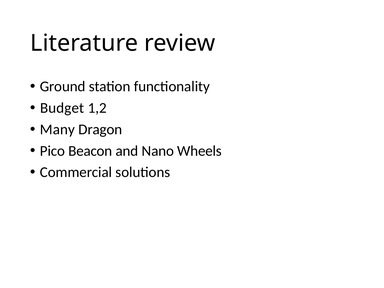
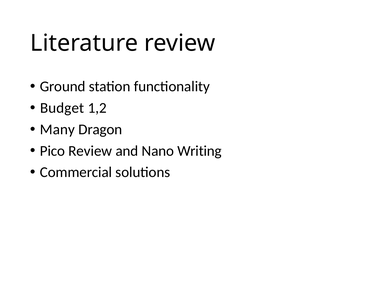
Pico Beacon: Beacon -> Review
Wheels: Wheels -> Writing
